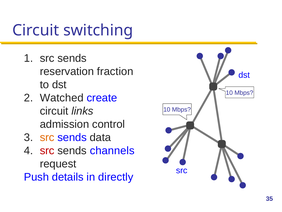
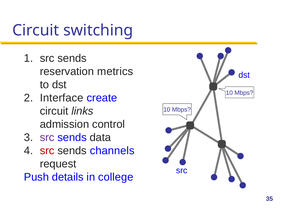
fraction: fraction -> metrics
Watched: Watched -> Interface
src at (47, 137) colour: orange -> purple
directly: directly -> college
